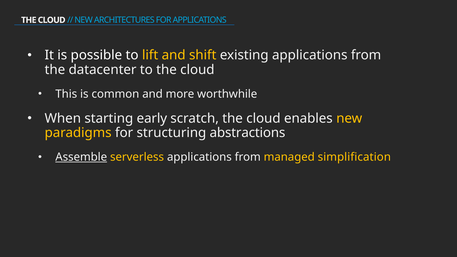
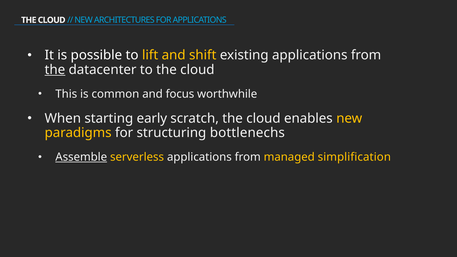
the at (55, 70) underline: none -> present
more: more -> focus
abstractions: abstractions -> bottlenechs
